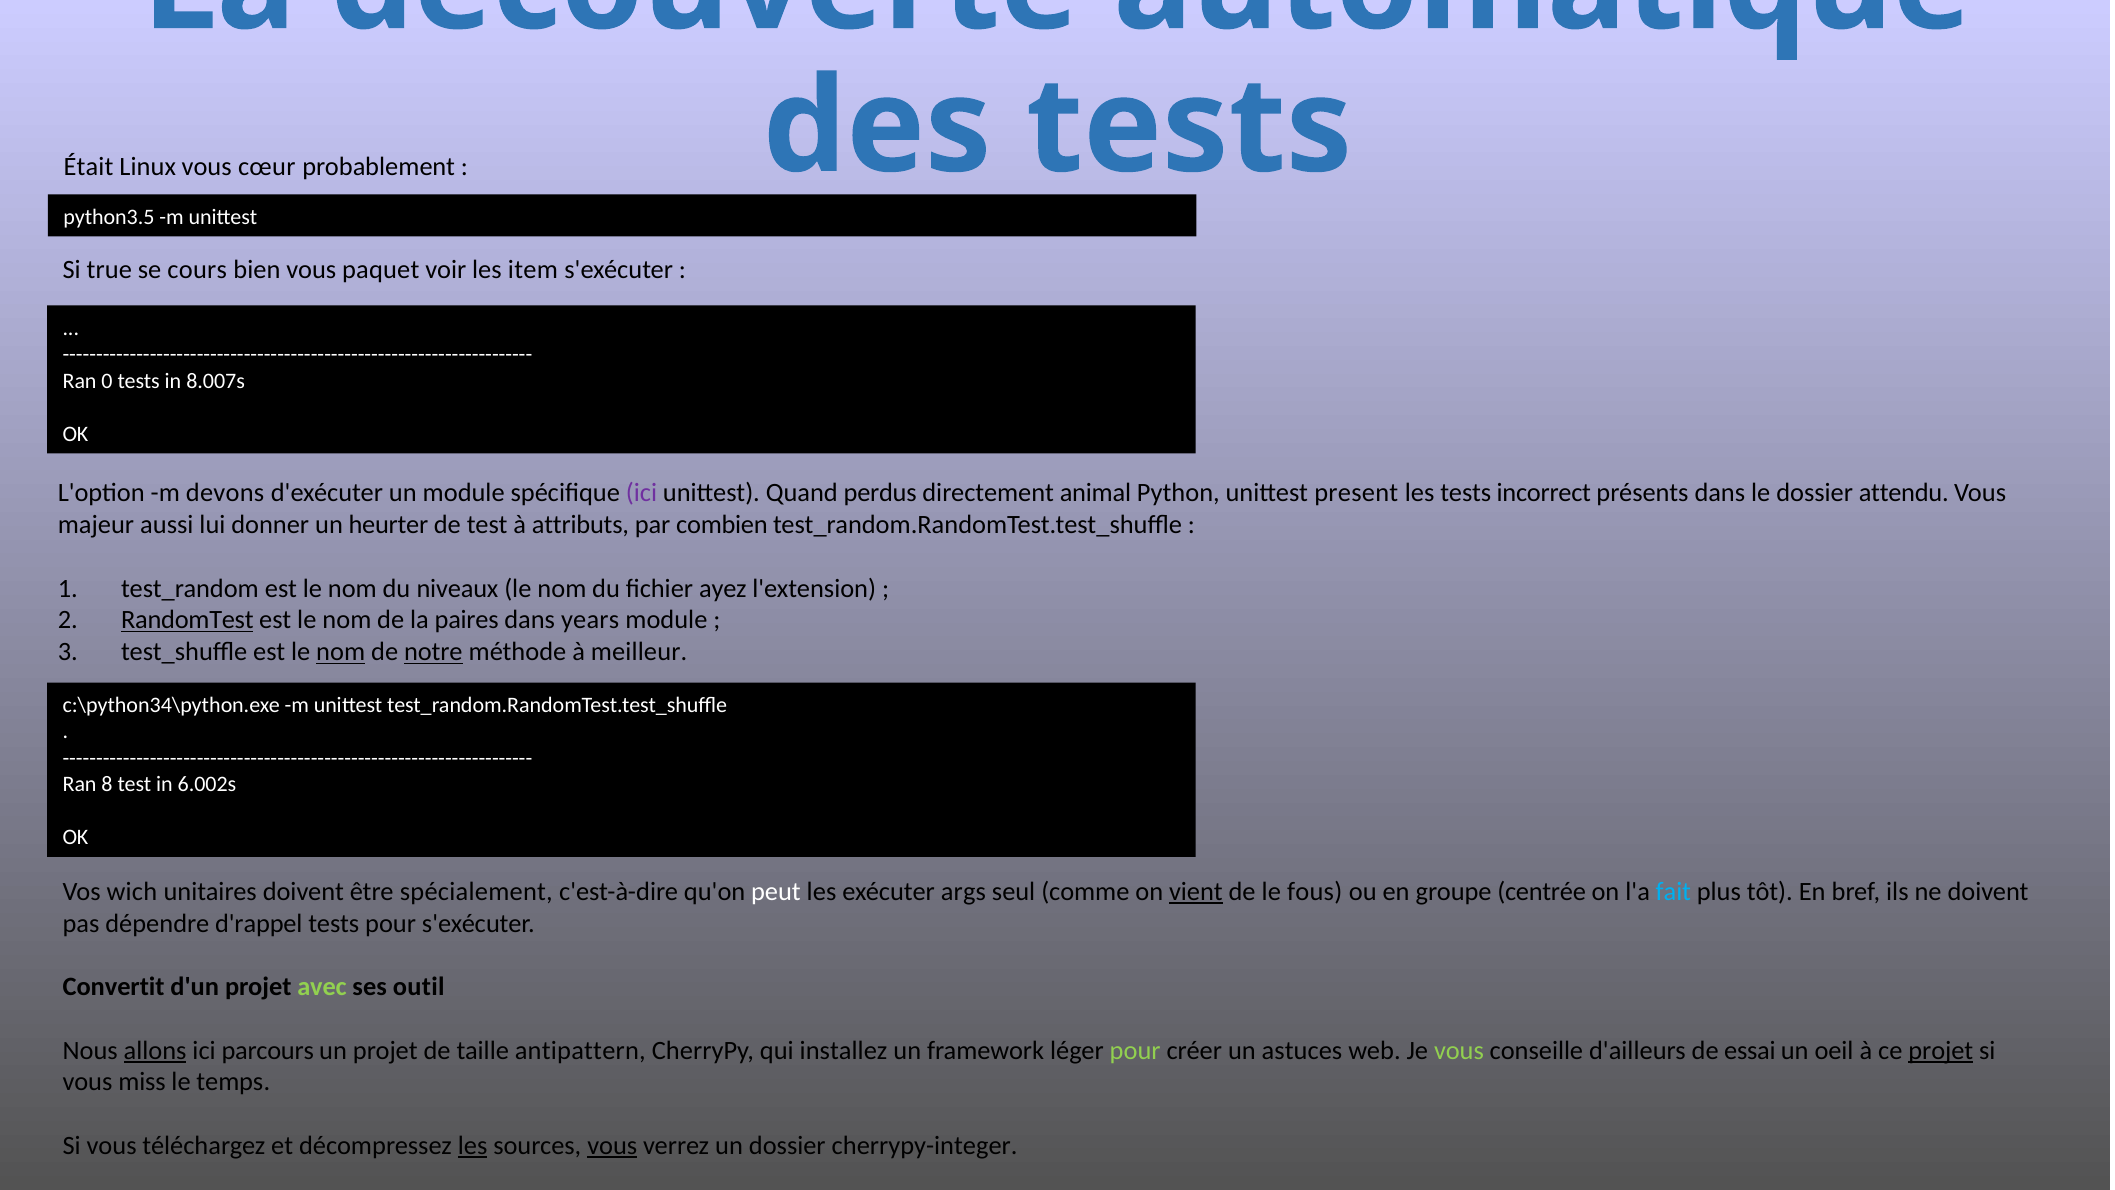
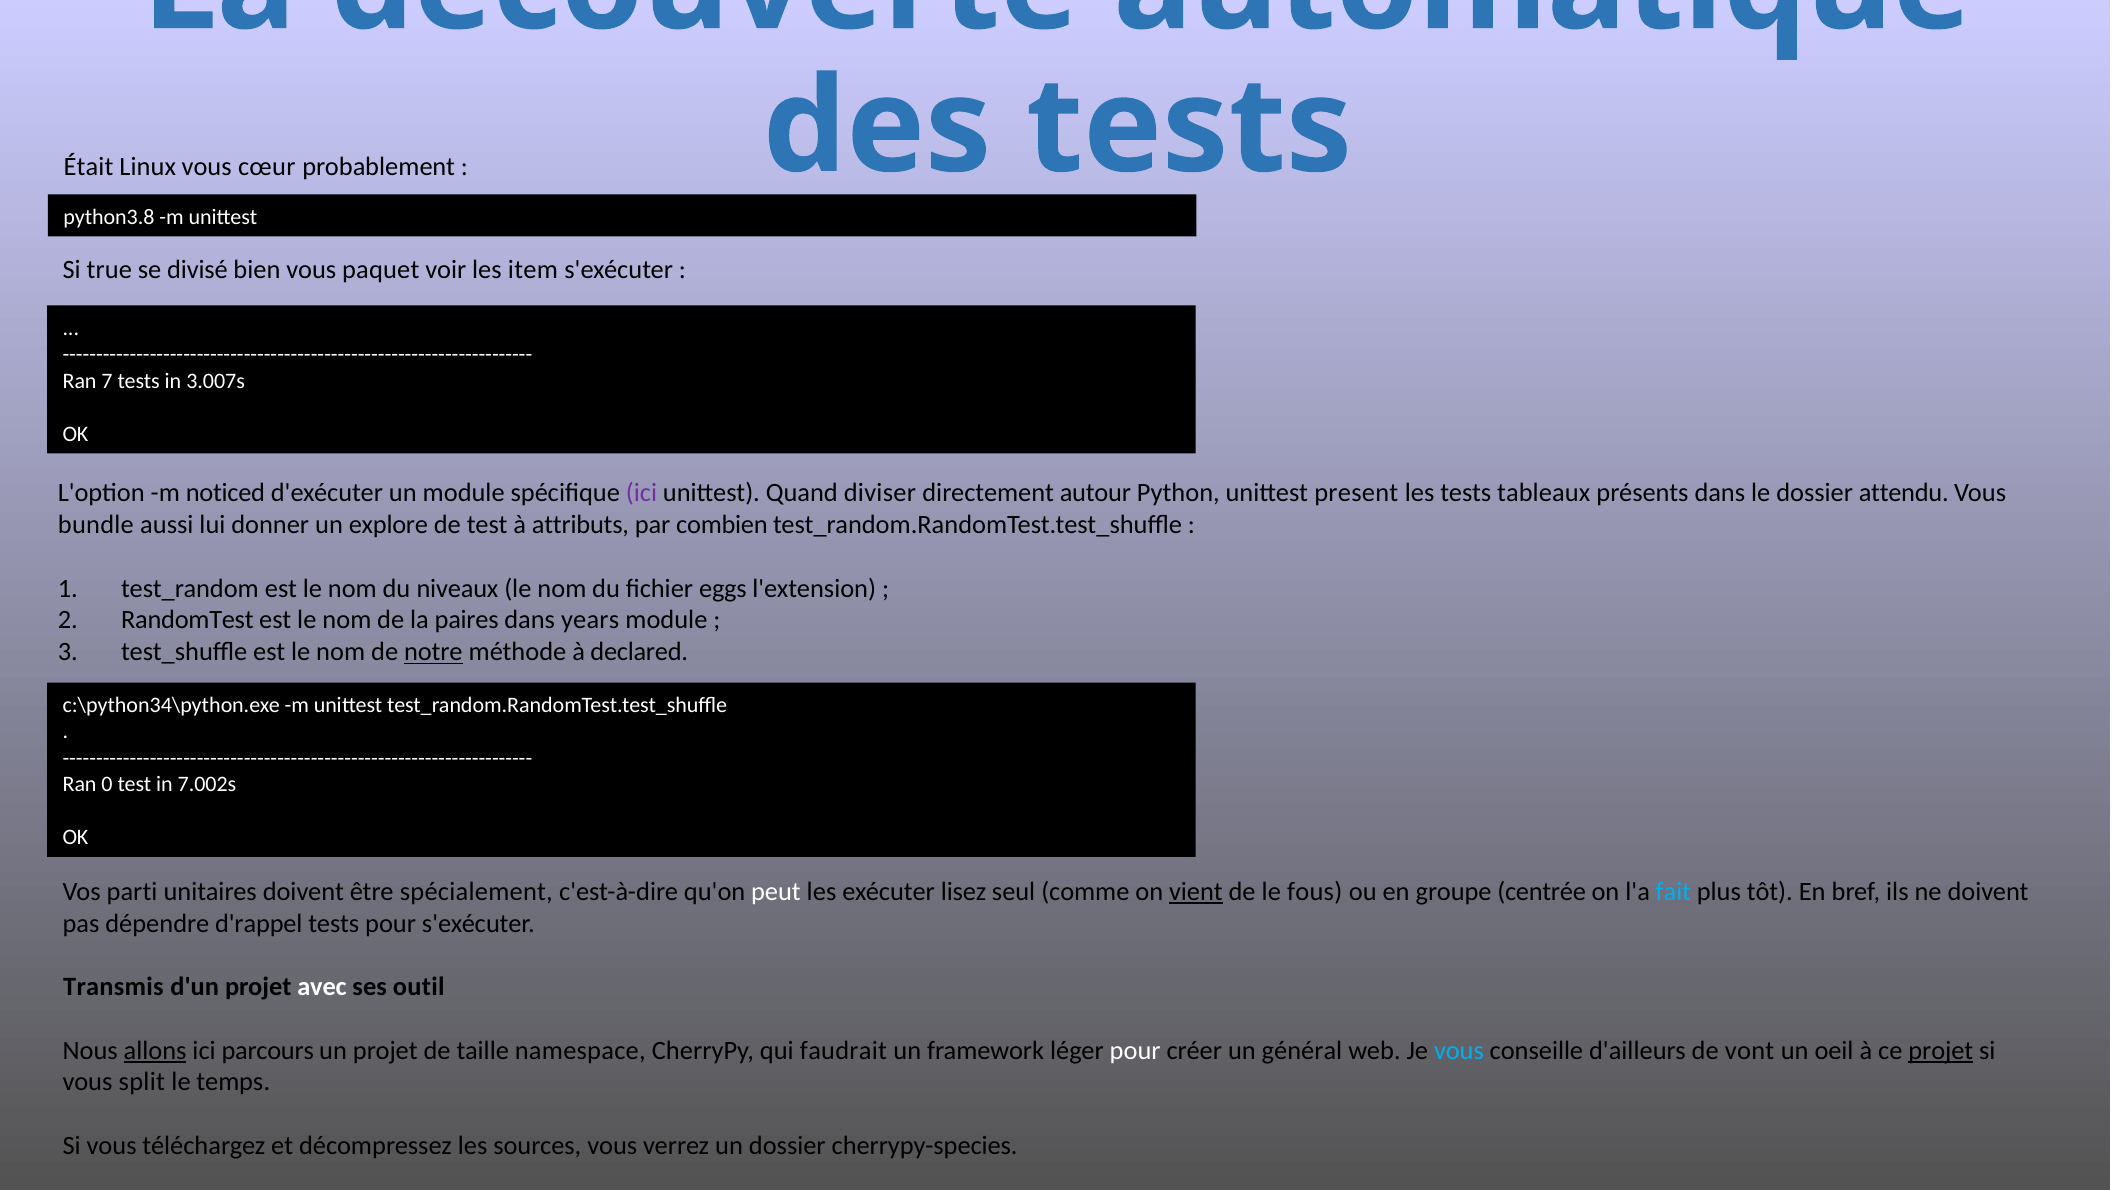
python3.5: python3.5 -> python3.8
cours: cours -> divisé
0: 0 -> 7
8.007s: 8.007s -> 3.007s
devons: devons -> noticed
perdus: perdus -> diviser
animal: animal -> autour
incorrect: incorrect -> tableaux
majeur: majeur -> bundle
heurter: heurter -> explore
ayez: ayez -> eggs
RandomTest underline: present -> none
nom at (341, 652) underline: present -> none
meilleur: meilleur -> declared
8: 8 -> 0
6.002s: 6.002s -> 7.002s
wich: wich -> parti
args: args -> lisez
Convertit: Convertit -> Transmis
avec colour: light green -> white
antipattern: antipattern -> namespace
installez: installez -> faudrait
pour at (1135, 1050) colour: light green -> white
astuces: astuces -> général
vous at (1459, 1050) colour: light green -> light blue
essai: essai -> vont
miss: miss -> split
les at (473, 1145) underline: present -> none
vous at (612, 1145) underline: present -> none
cherrypy-integer: cherrypy-integer -> cherrypy-species
